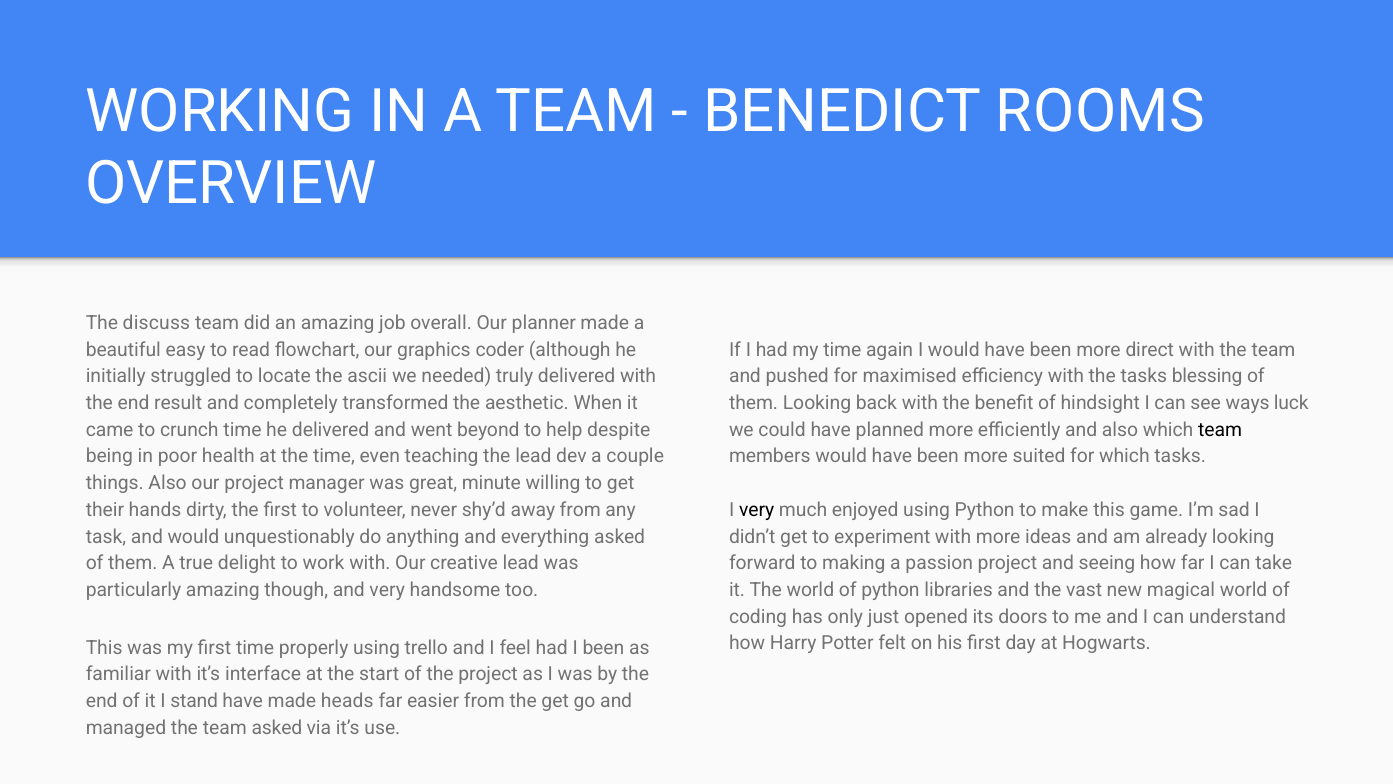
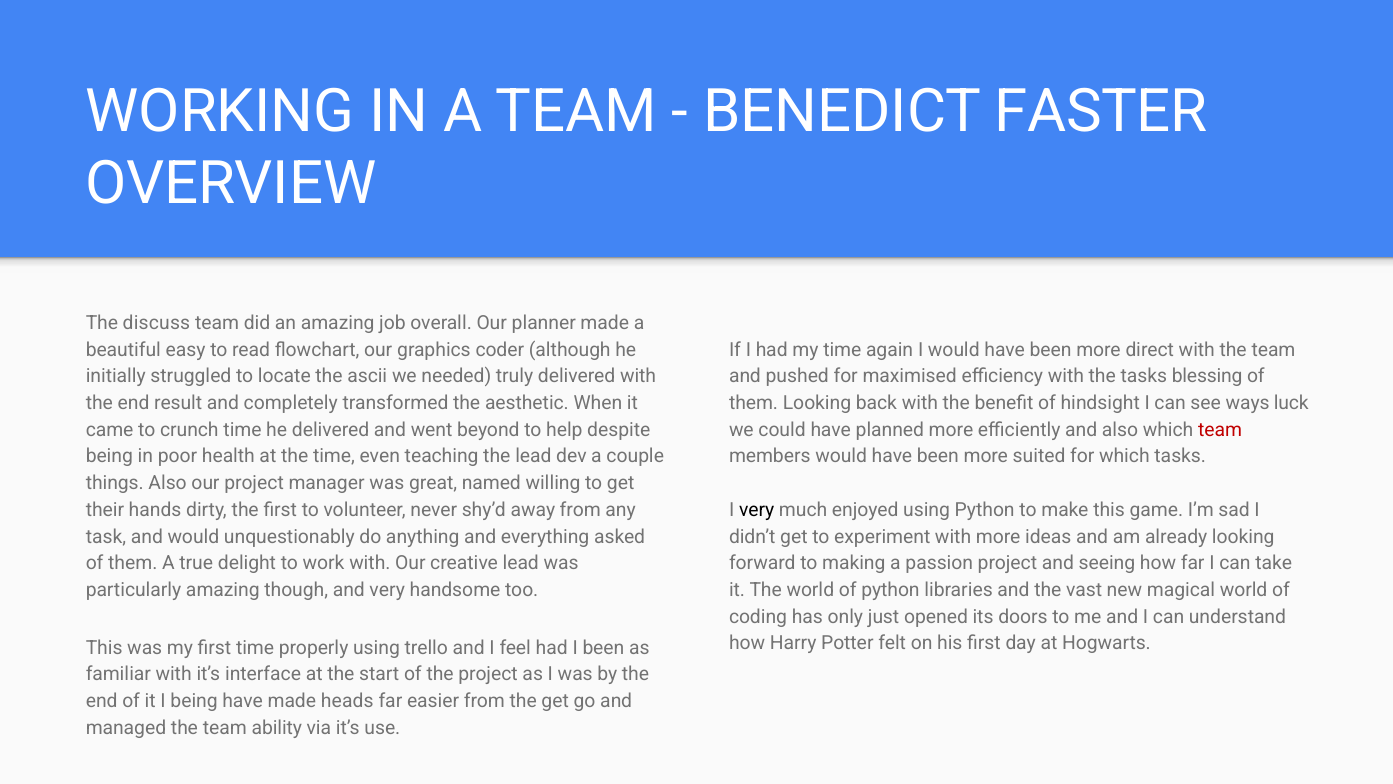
ROOMS: ROOMS -> FASTER
team at (1220, 430) colour: black -> red
minute: minute -> named
I stand: stand -> being
team asked: asked -> ability
